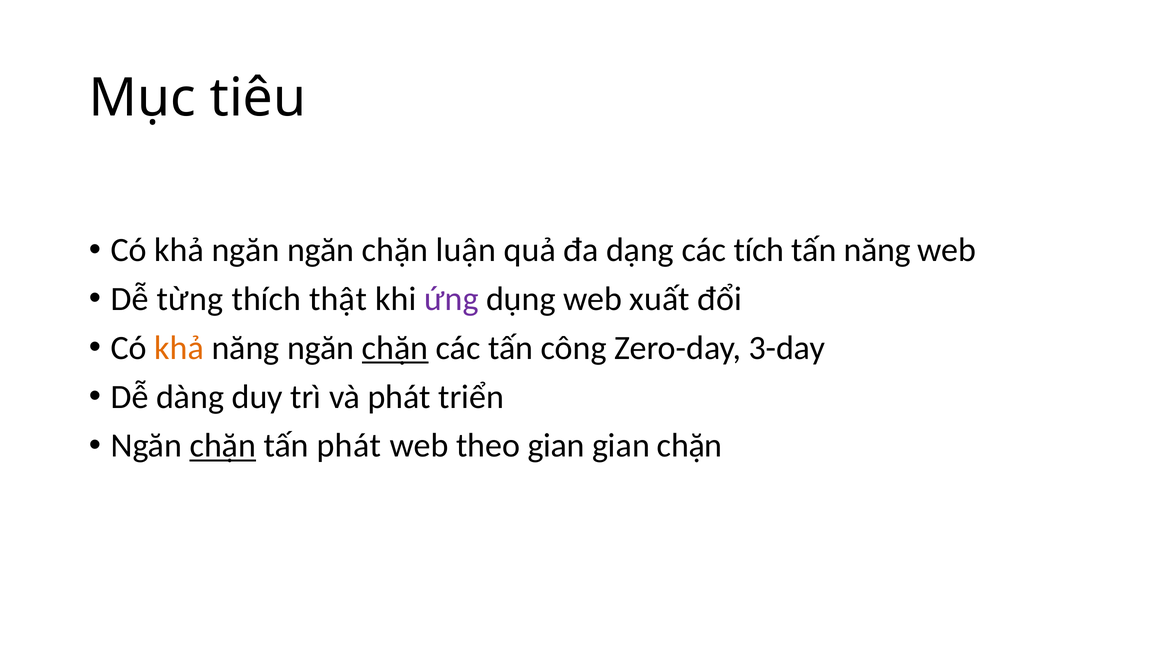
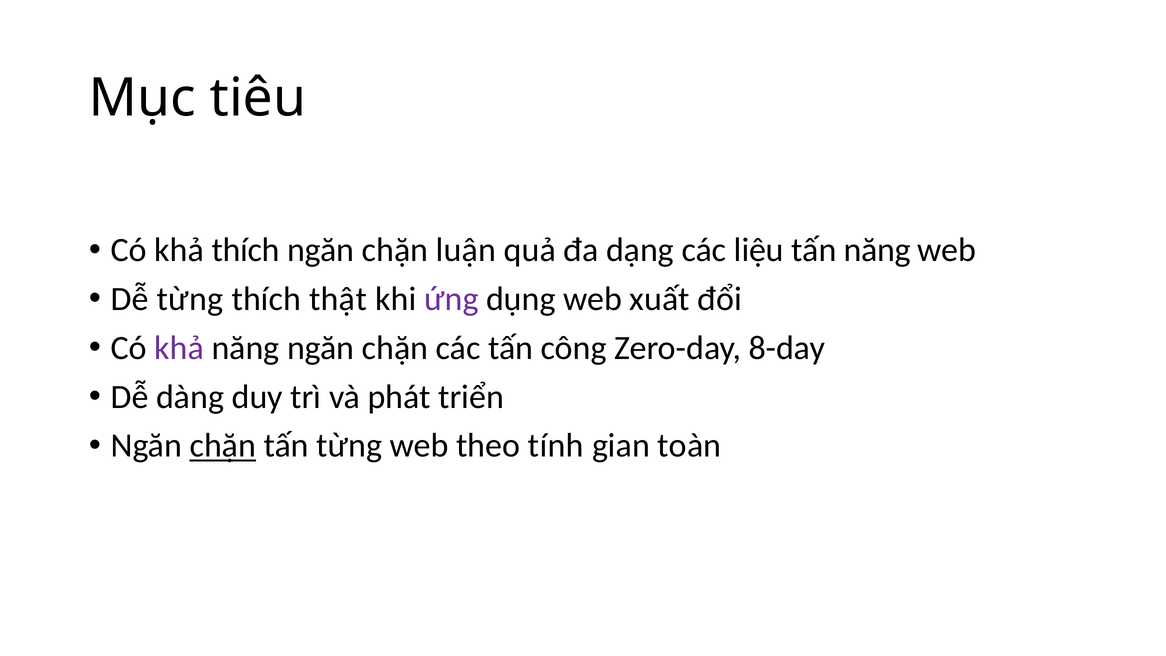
khả ngăn: ngăn -> thích
tích: tích -> liệu
khả at (179, 348) colour: orange -> purple
chặn at (395, 348) underline: present -> none
3-day: 3-day -> 8-day
tấn phát: phát -> từng
theo gian: gian -> tính
gian chặn: chặn -> toàn
